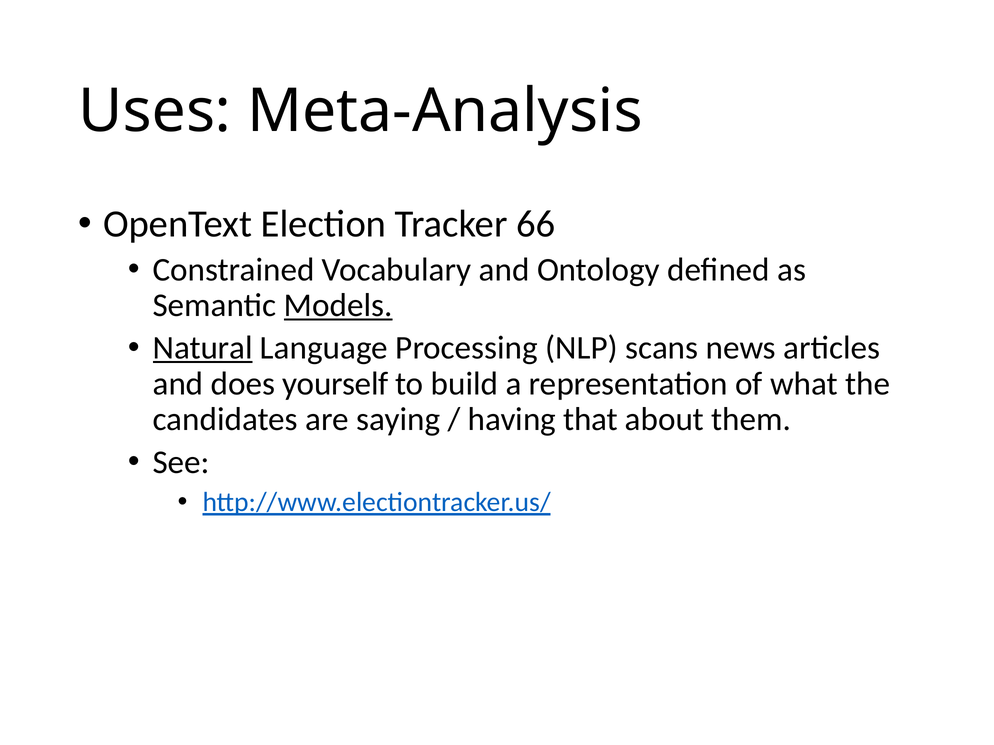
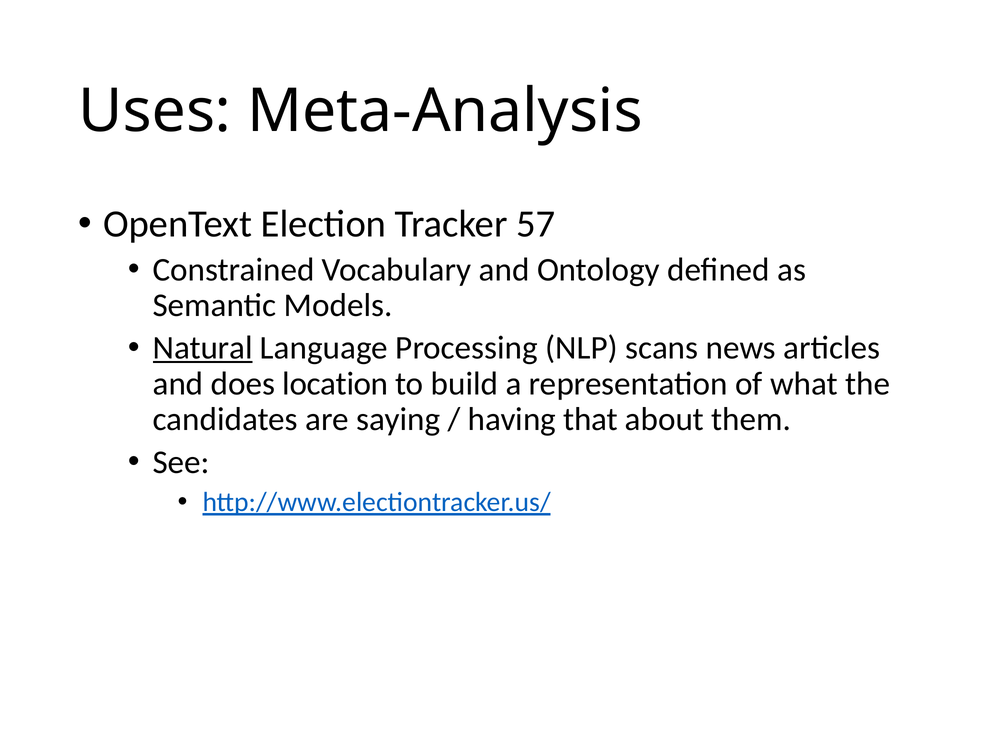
66: 66 -> 57
Models underline: present -> none
yourself: yourself -> location
